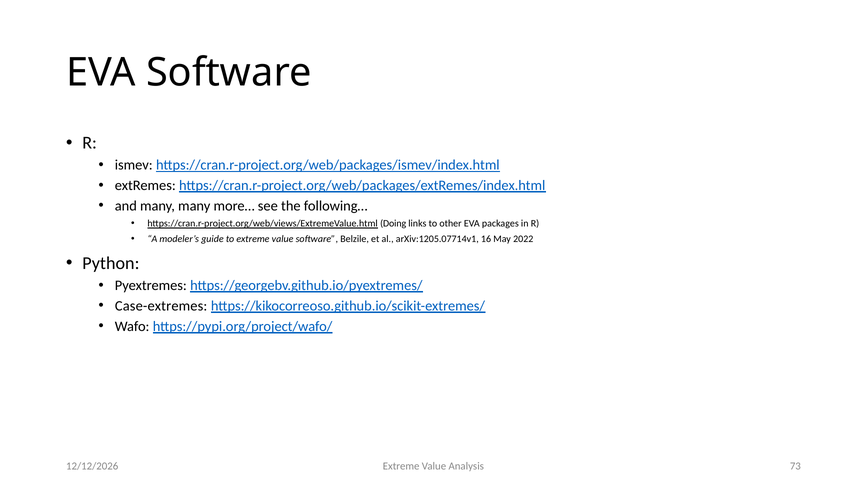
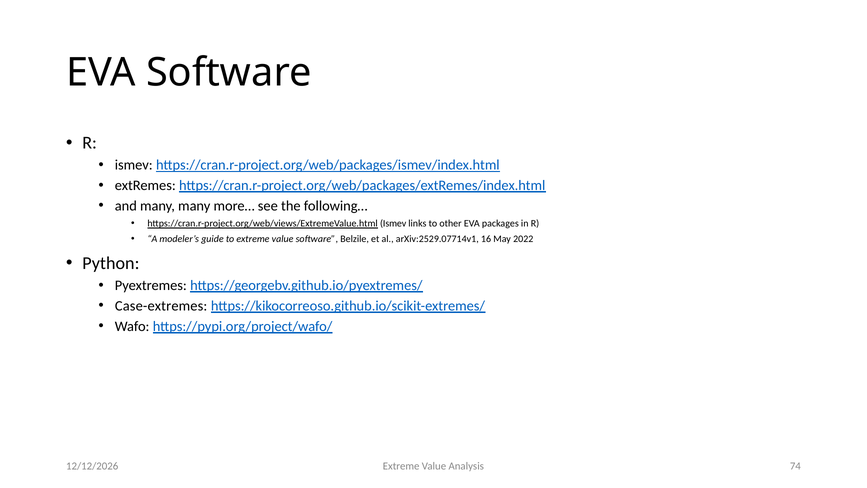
https://cran.r-project.org/web/views/ExtremeValue.html Doing: Doing -> Ismev
arXiv:1205.07714v1: arXiv:1205.07714v1 -> arXiv:2529.07714v1
73: 73 -> 74
